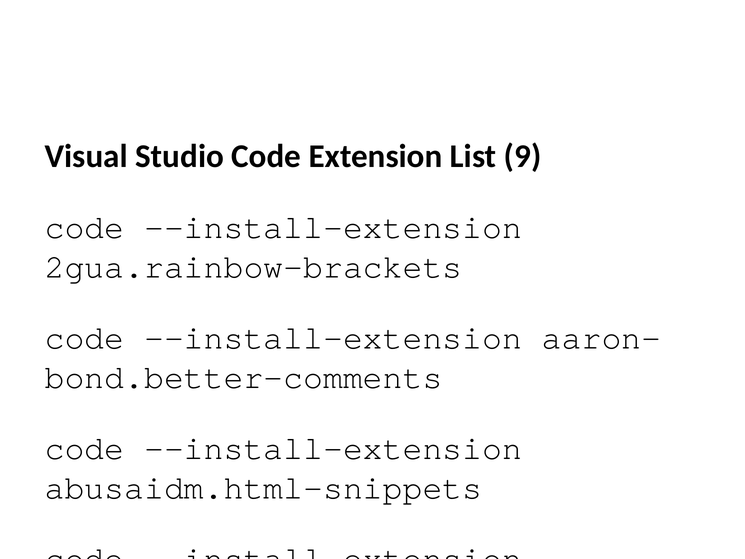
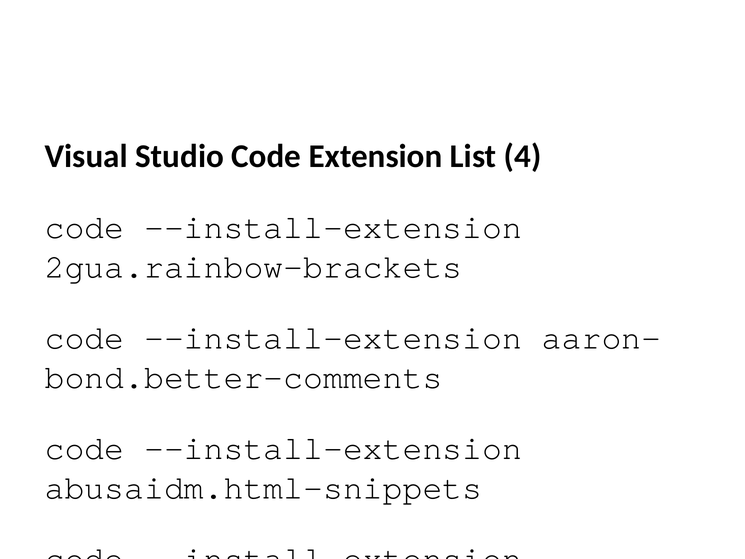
9: 9 -> 4
